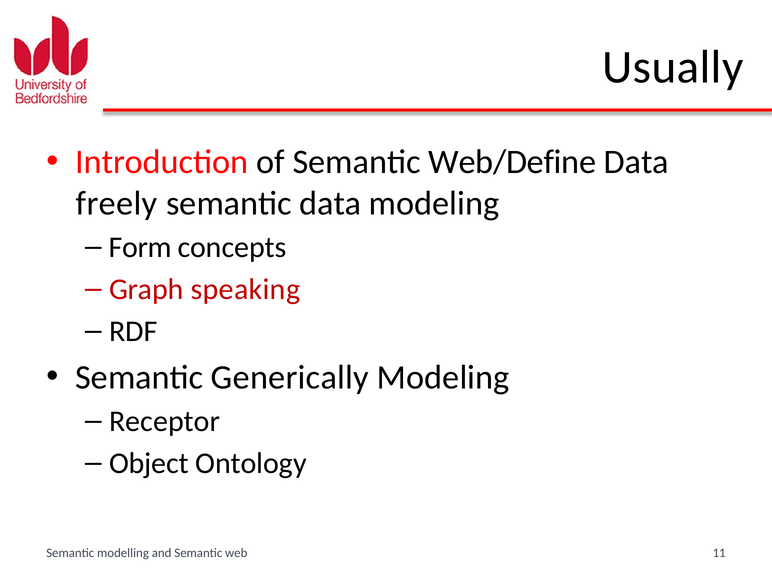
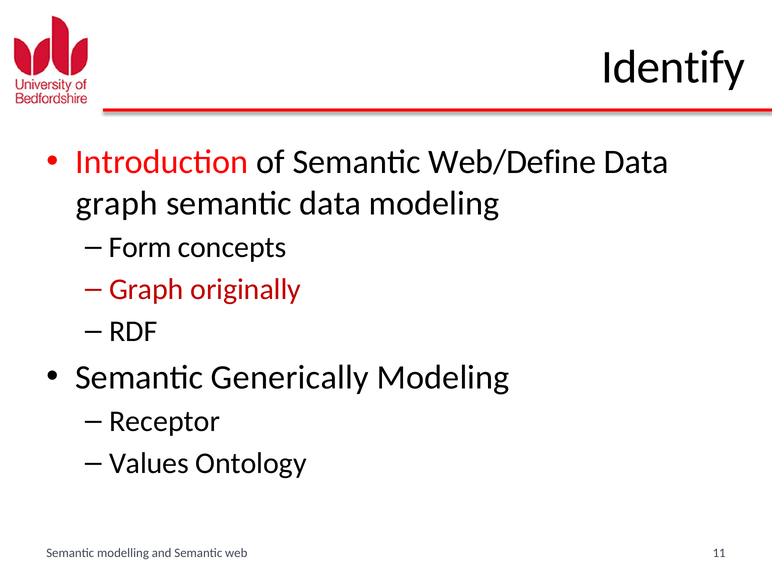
Usually: Usually -> Identify
freely at (117, 203): freely -> graph
speaking: speaking -> originally
Object: Object -> Values
